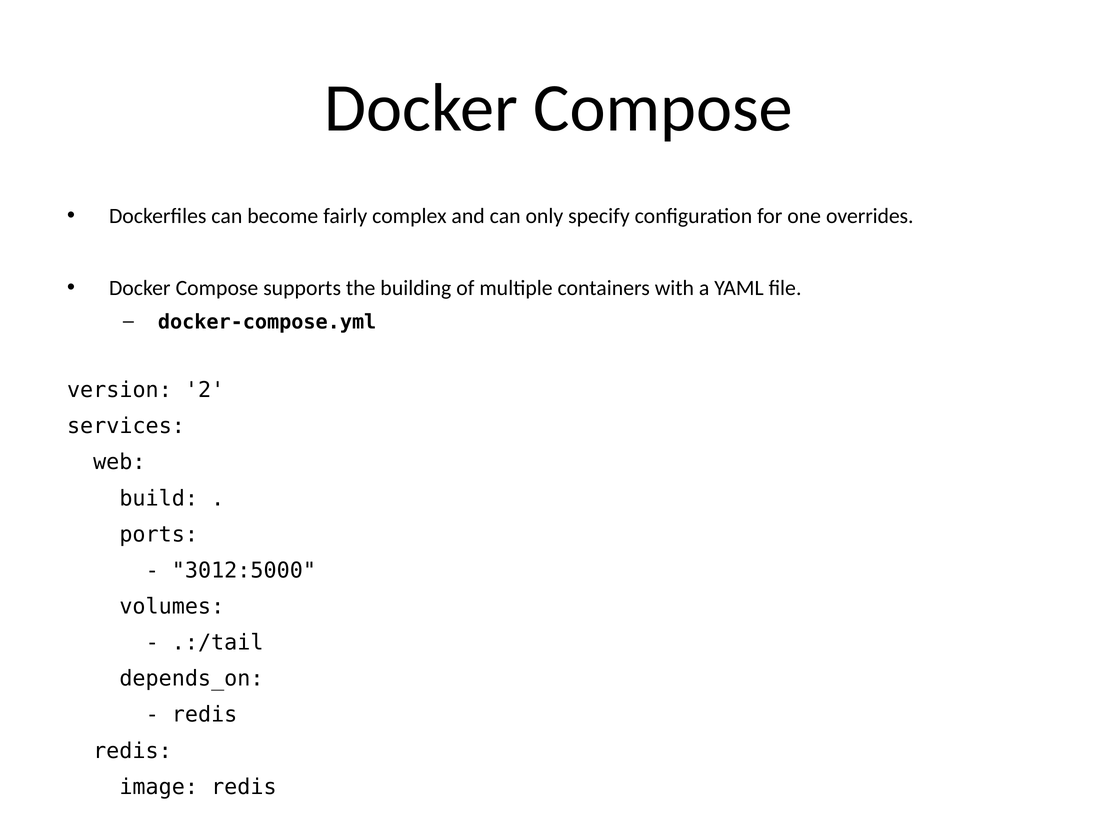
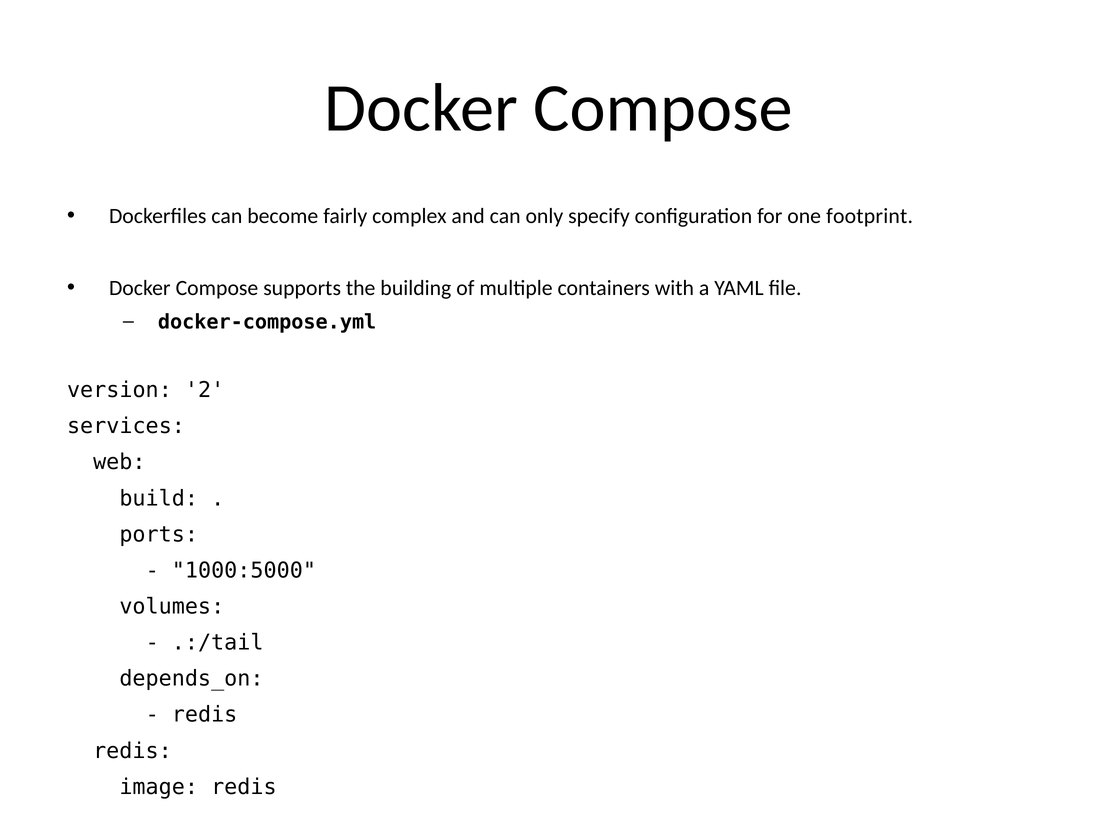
overrides: overrides -> footprint
3012:5000: 3012:5000 -> 1000:5000
